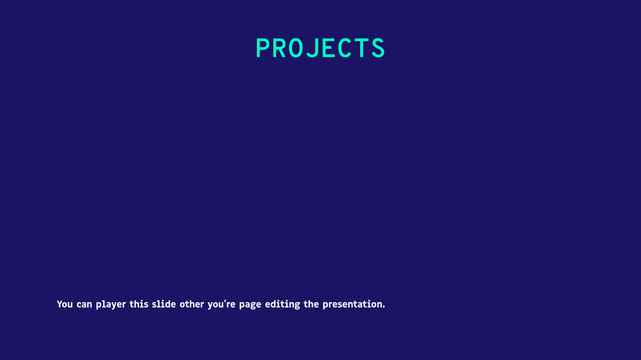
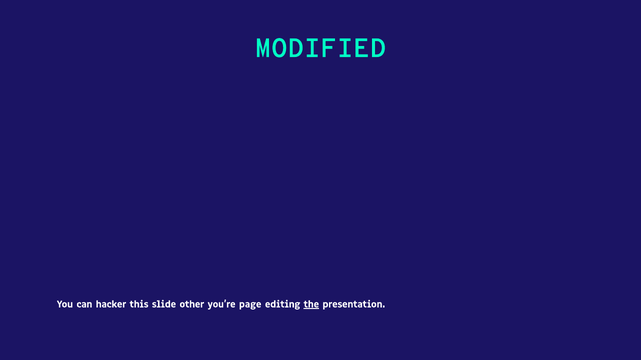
PROJECTS: PROJECTS -> MODIFIED
player: player -> hacker
the underline: none -> present
